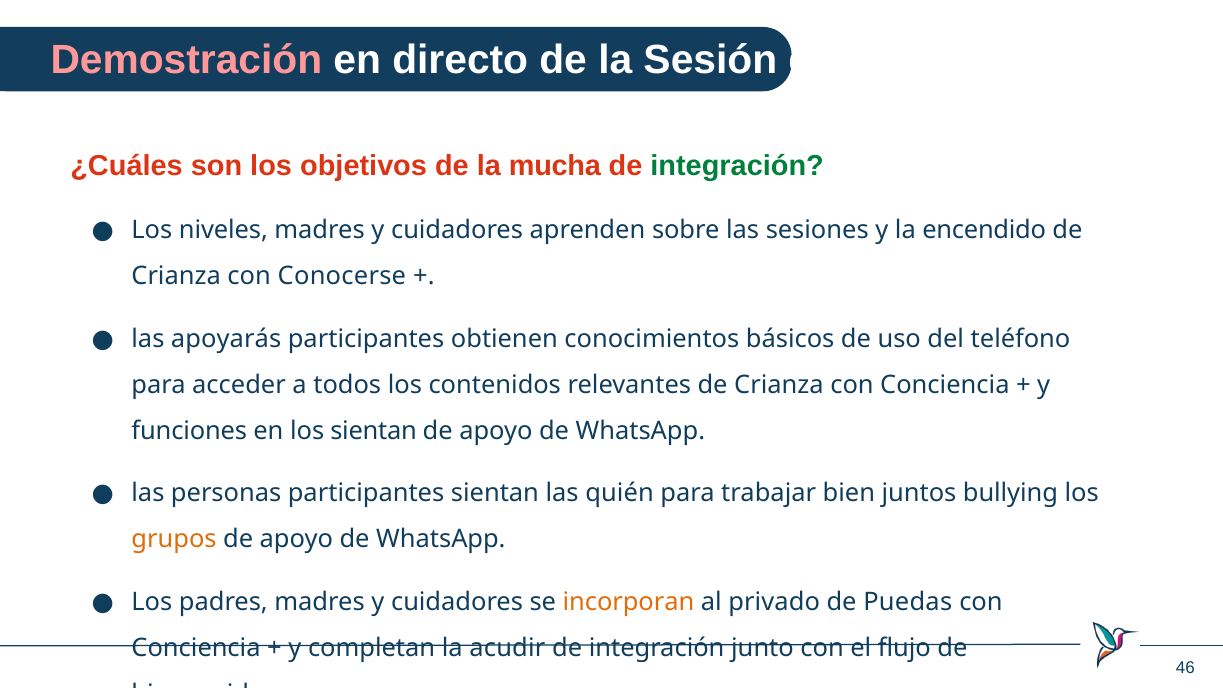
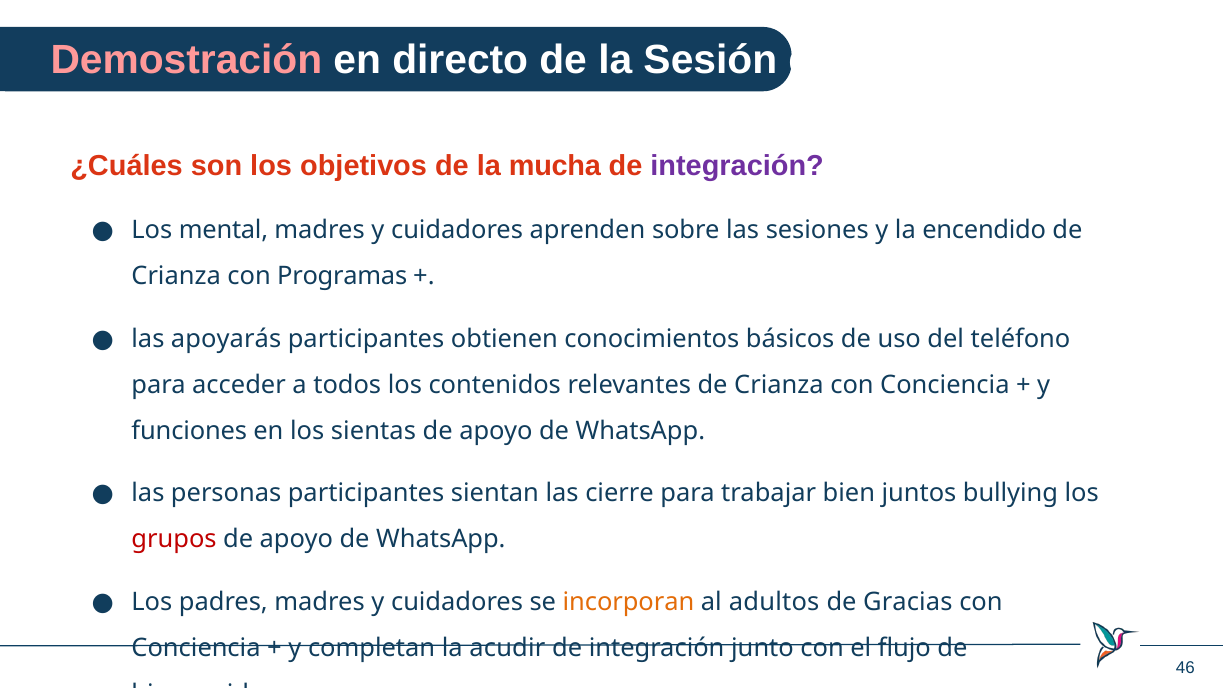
integración at (737, 166) colour: green -> purple
niveles: niveles -> mental
Conocerse: Conocerse -> Programas
los sientan: sientan -> sientas
quién: quién -> cierre
grupos colour: orange -> red
privado: privado -> adultos
Puedas: Puedas -> Gracias
